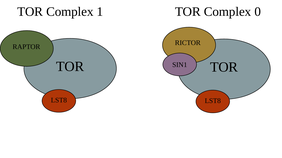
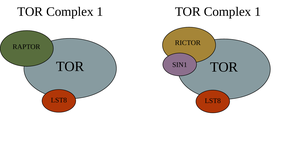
1 TOR Complex 0: 0 -> 1
